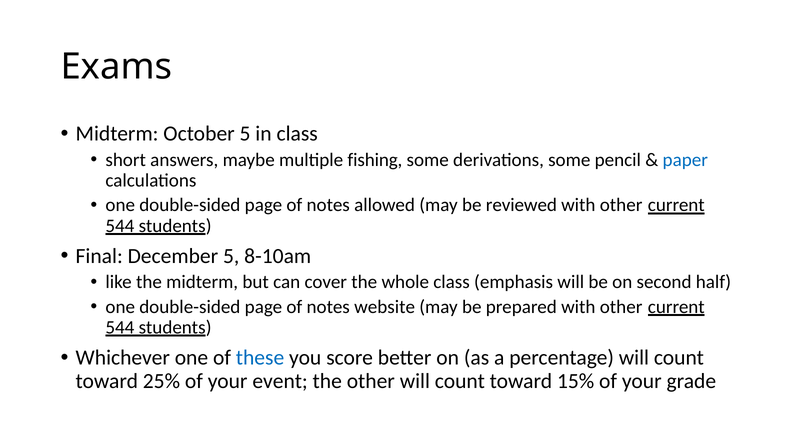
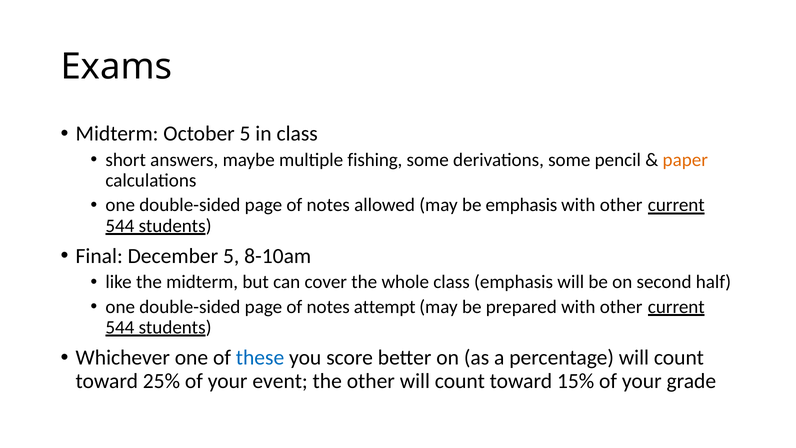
paper colour: blue -> orange
be reviewed: reviewed -> emphasis
website: website -> attempt
